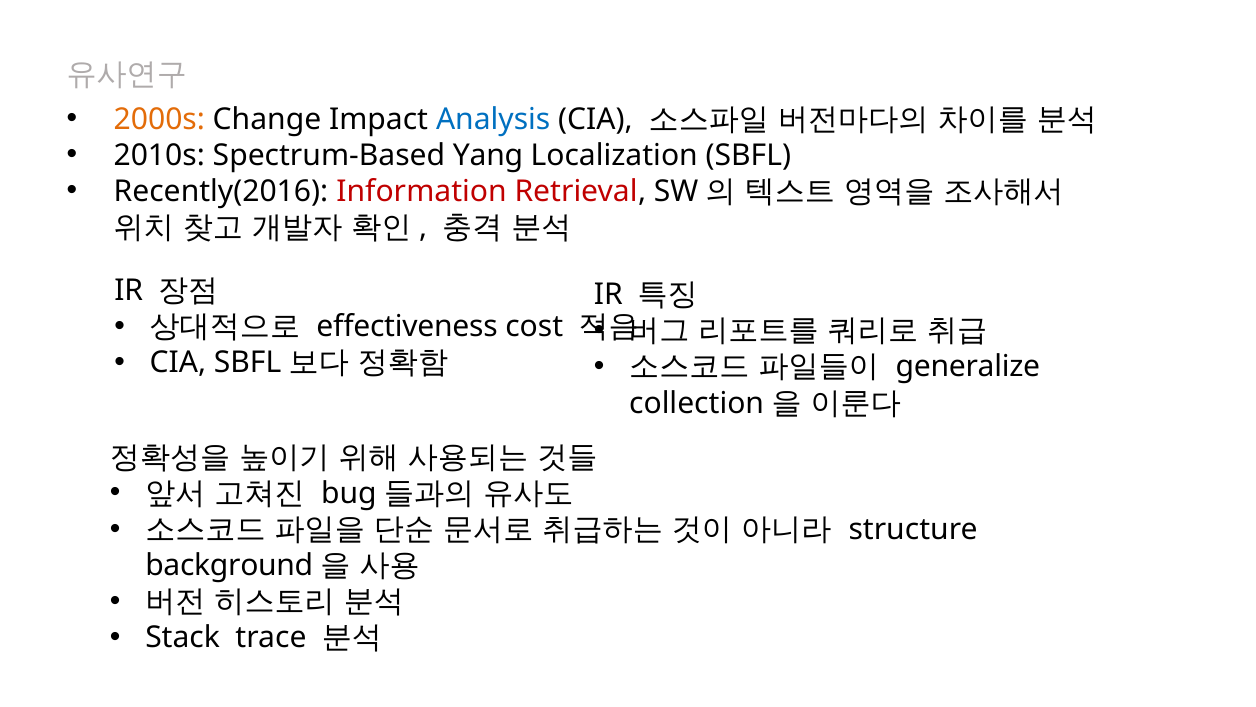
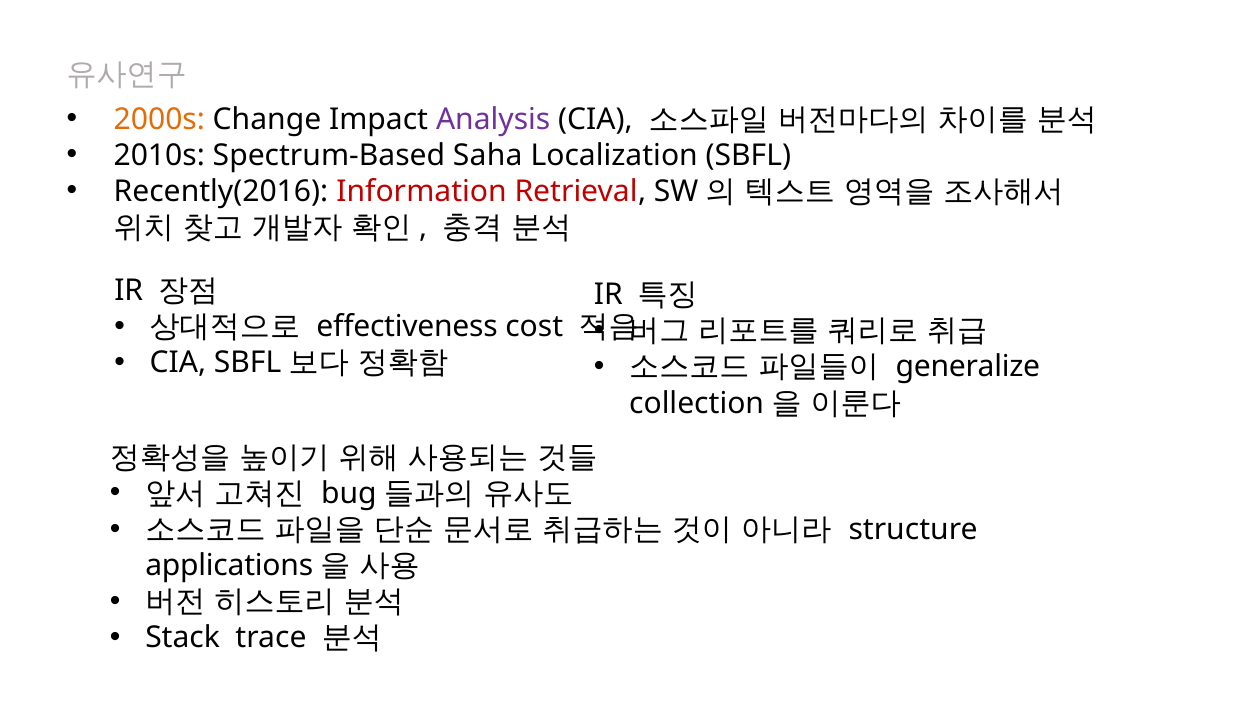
Analysis colour: blue -> purple
Yang: Yang -> Saha
background: background -> applications
